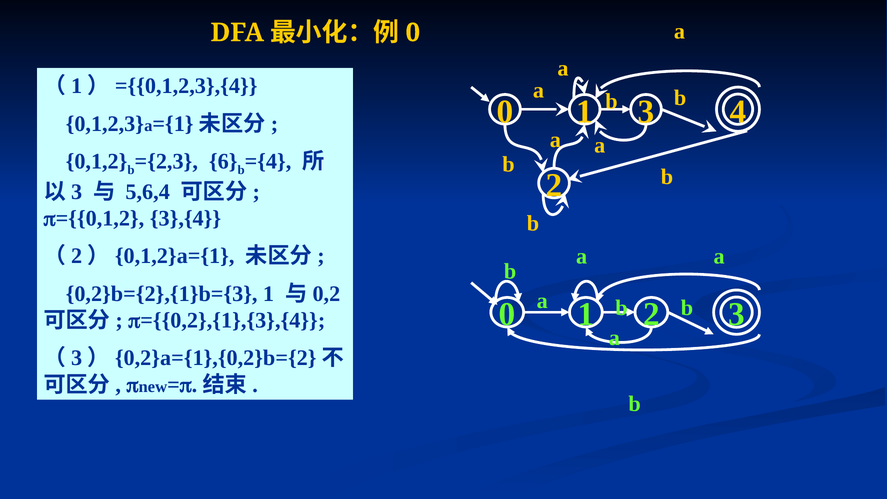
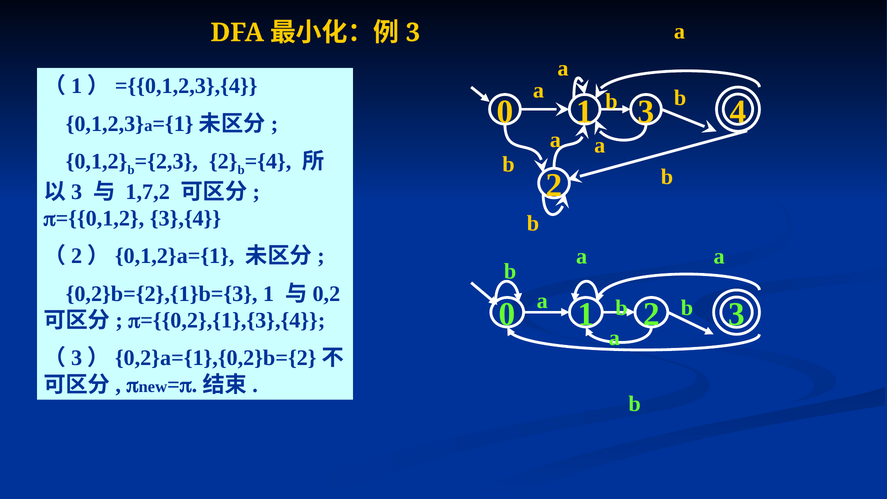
0 at (413, 33): 0 -> 3
6 at (223, 161): 6 -> 2
5,6,4: 5,6,4 -> 1,7,2
